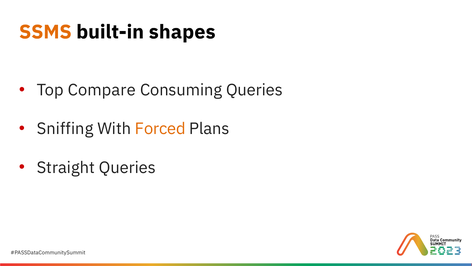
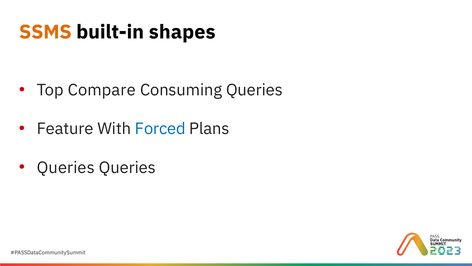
Sniffing: Sniffing -> Feature
Forced colour: orange -> blue
Straight at (66, 167): Straight -> Queries
